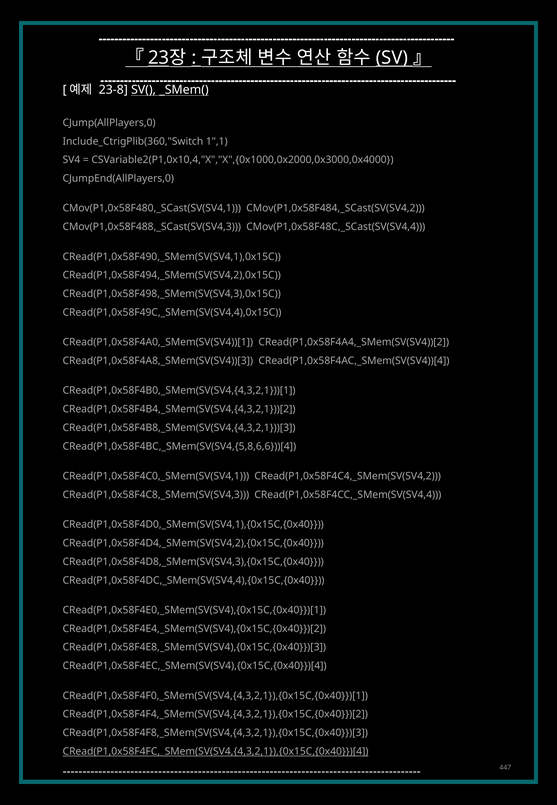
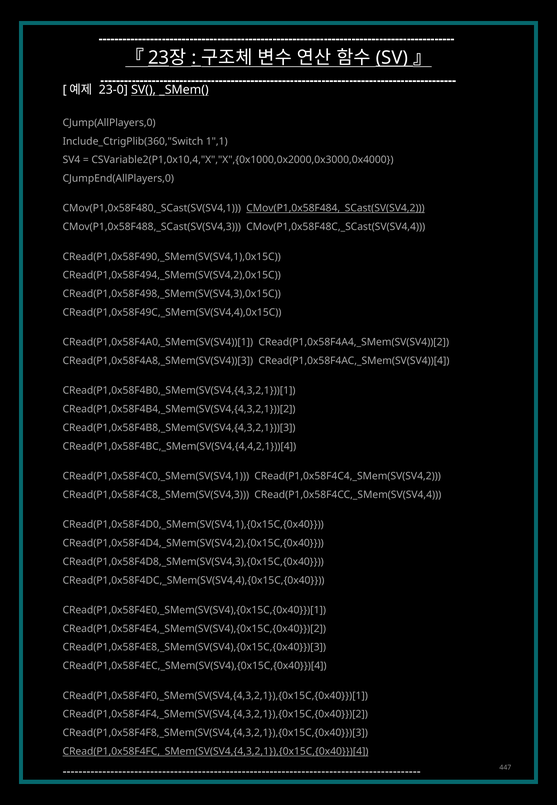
23-8: 23-8 -> 23-0
CMov(P1,0x58F484,_SCast(SV(SV4,2 underline: none -> present
CRead(P1,0x58F4BC,_SMem(SV(SV4,{5,8,6,6}))[4: CRead(P1,0x58F4BC,_SMem(SV(SV4,{5,8,6,6}))[4 -> CRead(P1,0x58F4BC,_SMem(SV(SV4,{4,4,2,1}))[4
